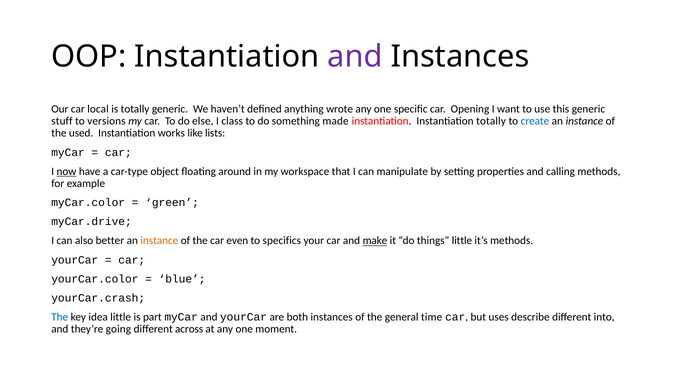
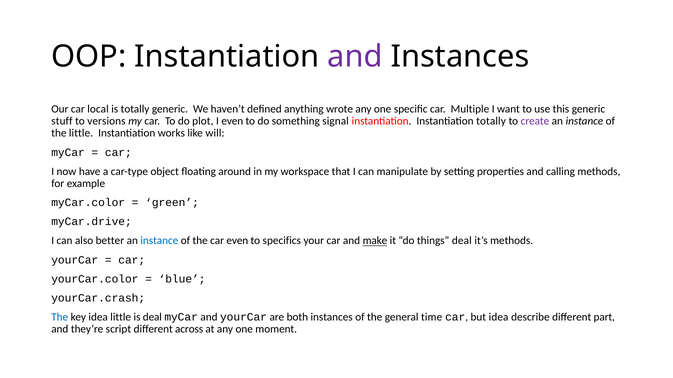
Opening: Opening -> Multiple
else: else -> plot
I class: class -> even
made: made -> signal
create colour: blue -> purple
the used: used -> little
lists: lists -> will
now underline: present -> none
instance at (159, 241) colour: orange -> blue
things little: little -> deal
is part: part -> deal
but uses: uses -> idea
into: into -> part
going: going -> script
